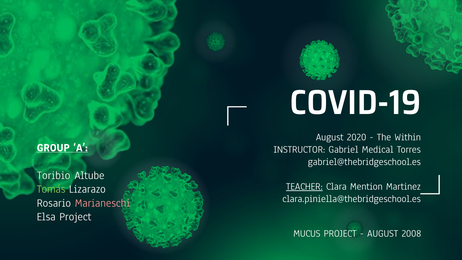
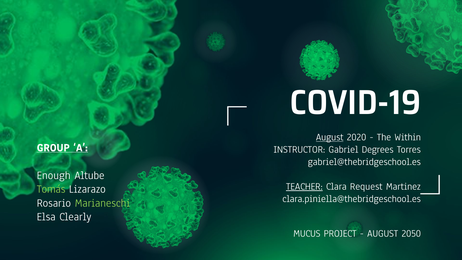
August at (330, 137) underline: none -> present
Medical: Medical -> Degrees
Toribio: Toribio -> Enough
Mention: Mention -> Request
Marianeschi colour: pink -> light green
Elsa Project: Project -> Clearly
2008: 2008 -> 2050
